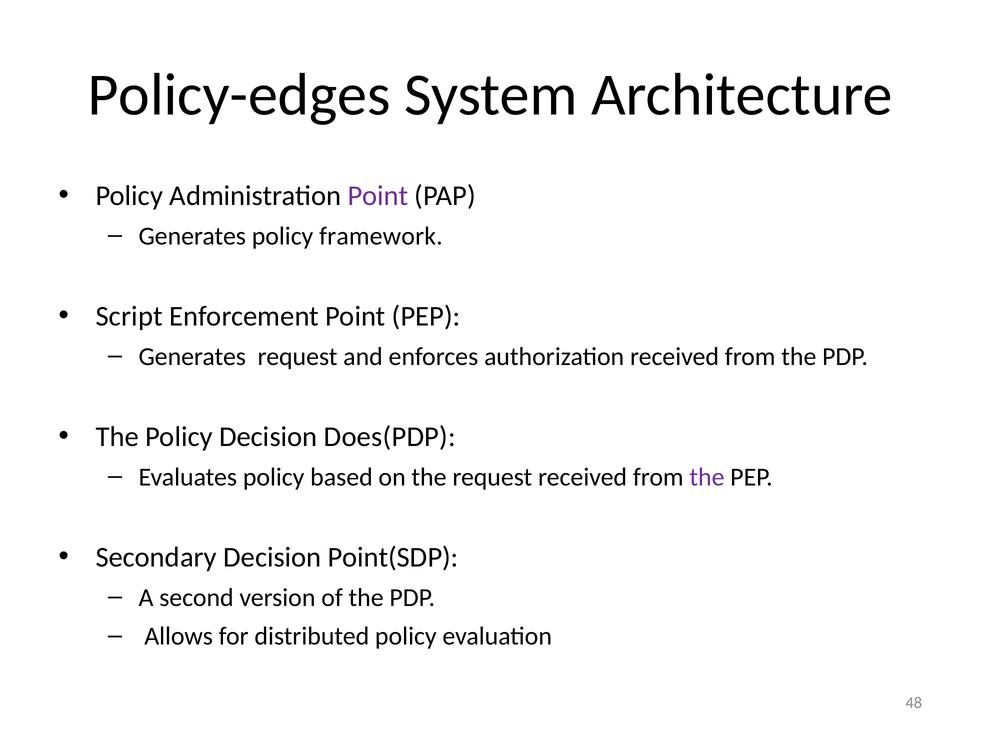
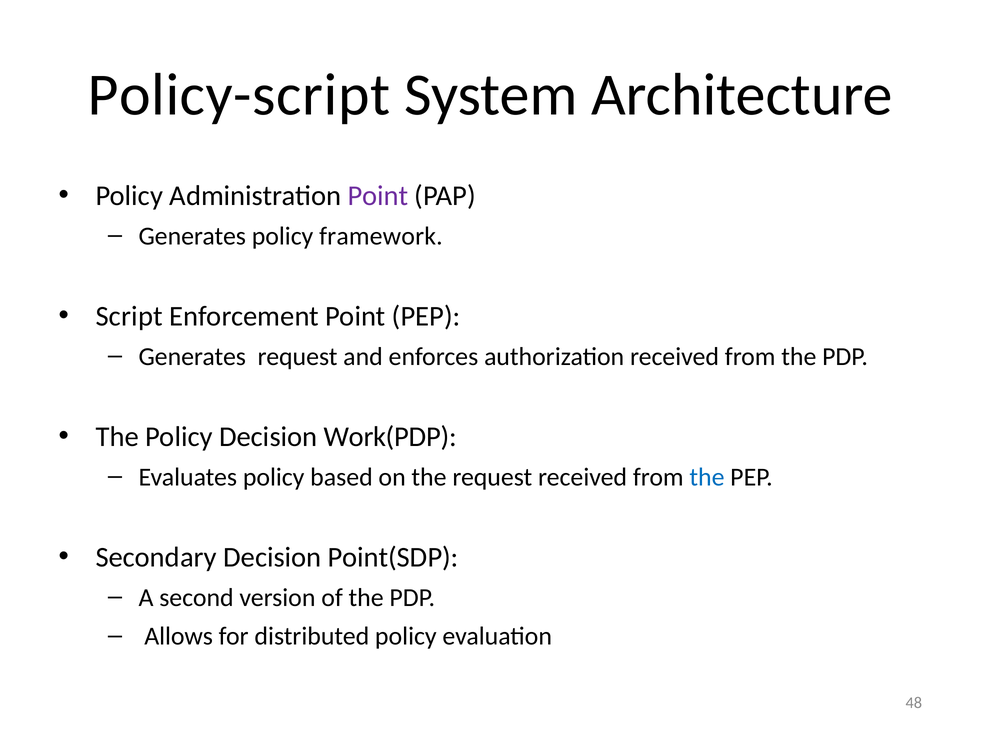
Policy-edges: Policy-edges -> Policy-script
Does(PDP: Does(PDP -> Work(PDP
the at (707, 477) colour: purple -> blue
